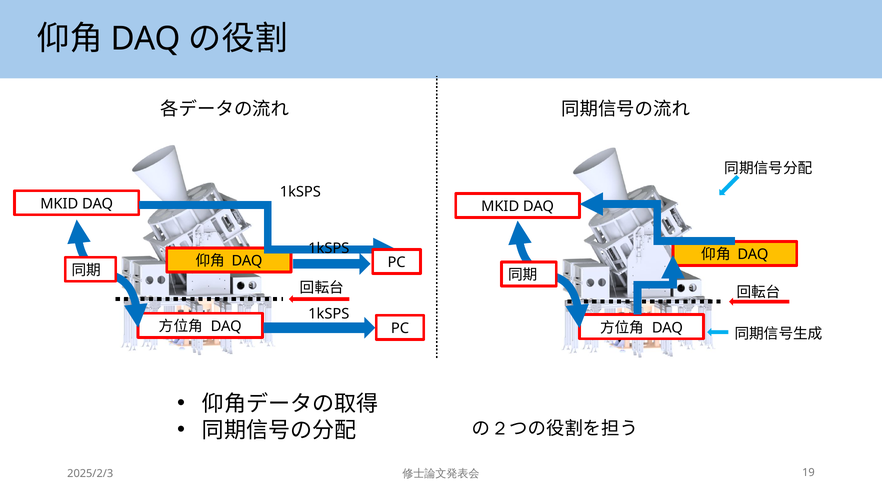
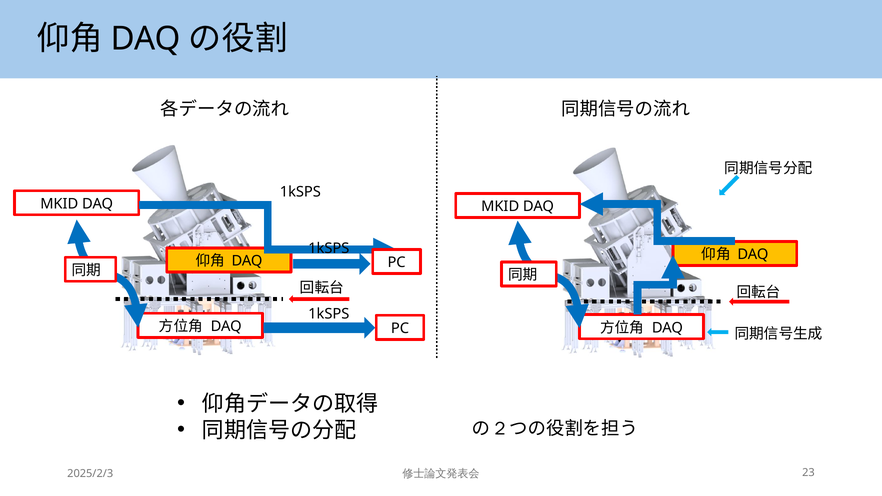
19: 19 -> 23
